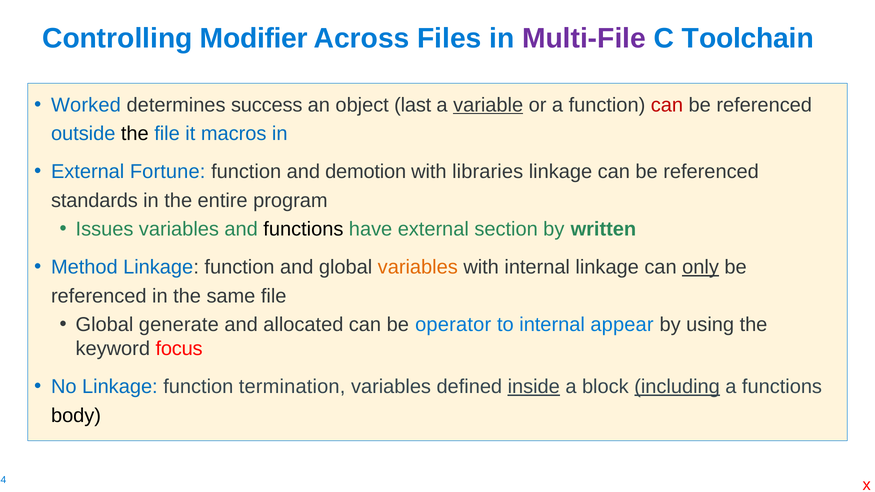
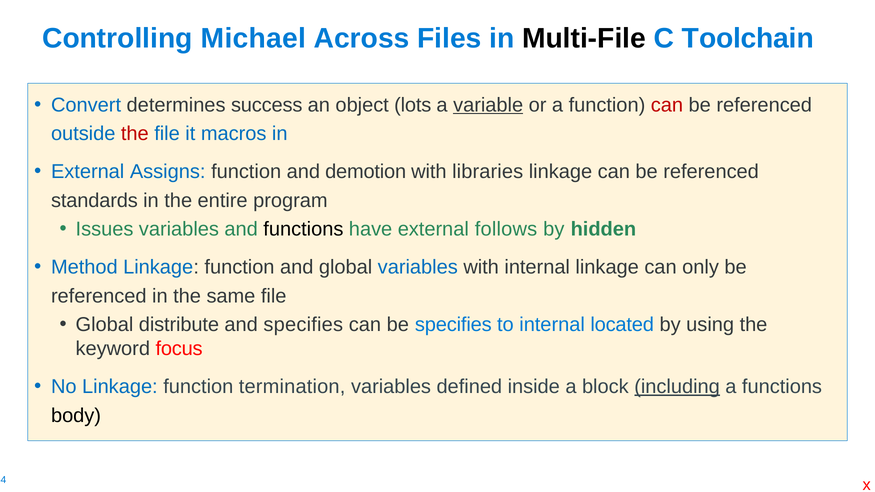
Modifier: Modifier -> Michael
Multi-File colour: purple -> black
Worked: Worked -> Convert
last: last -> lots
the at (135, 134) colour: black -> red
Fortune: Fortune -> Assigns
section: section -> follows
written: written -> hidden
variables at (418, 267) colour: orange -> blue
only underline: present -> none
generate: generate -> distribute
and allocated: allocated -> specifies
be operator: operator -> specifies
appear: appear -> located
inside underline: present -> none
